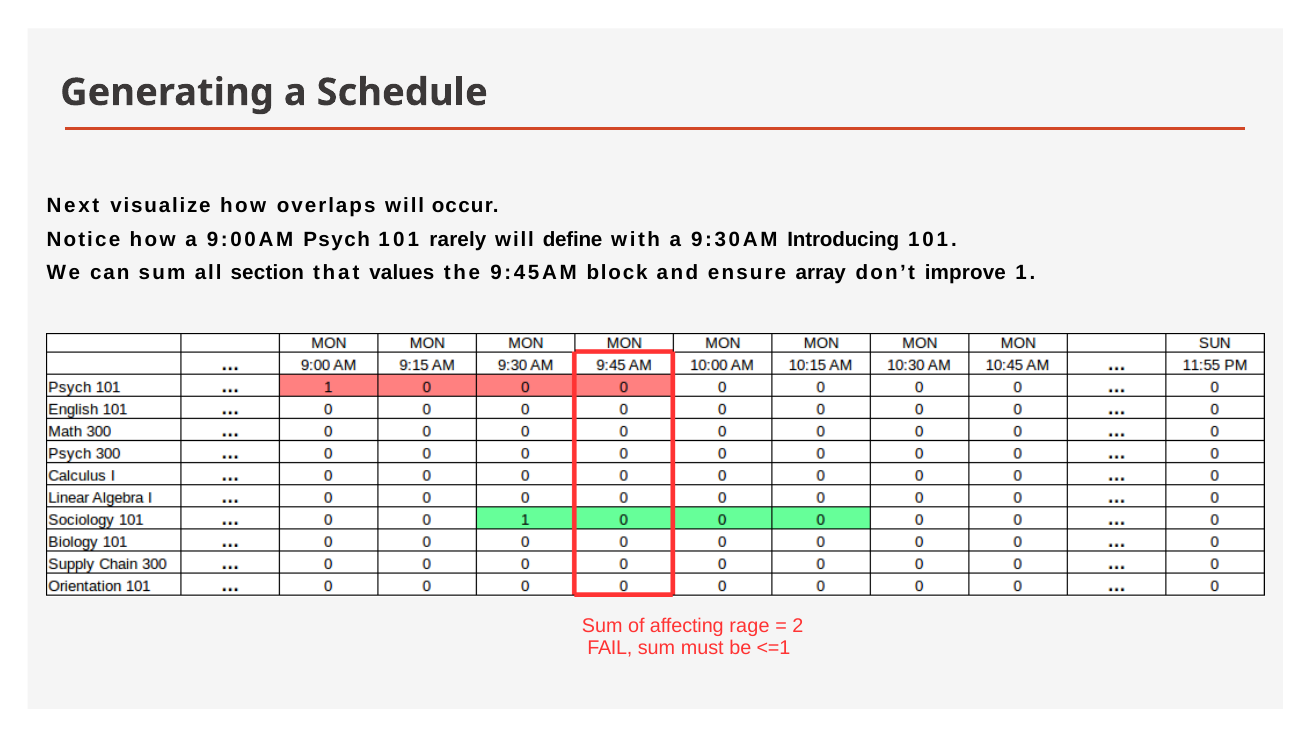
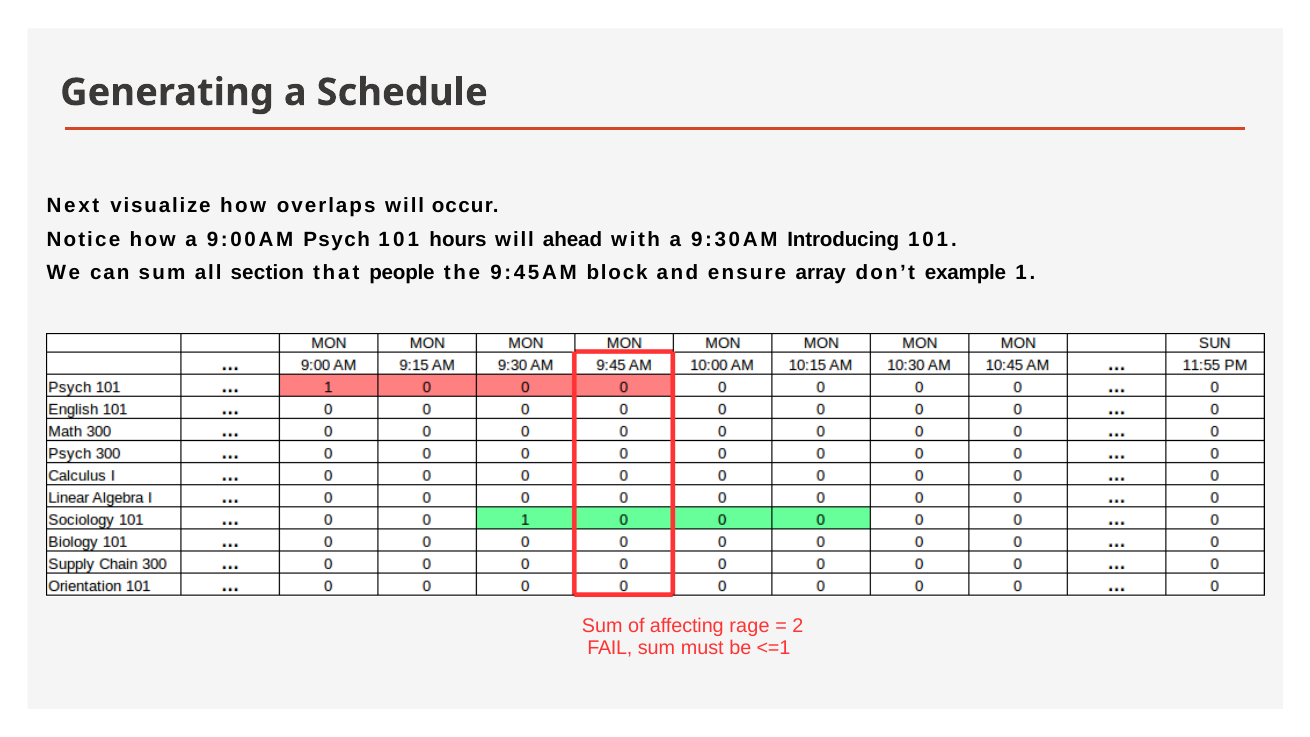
rarely: rarely -> hours
define: define -> ahead
values: values -> people
improve: improve -> example
